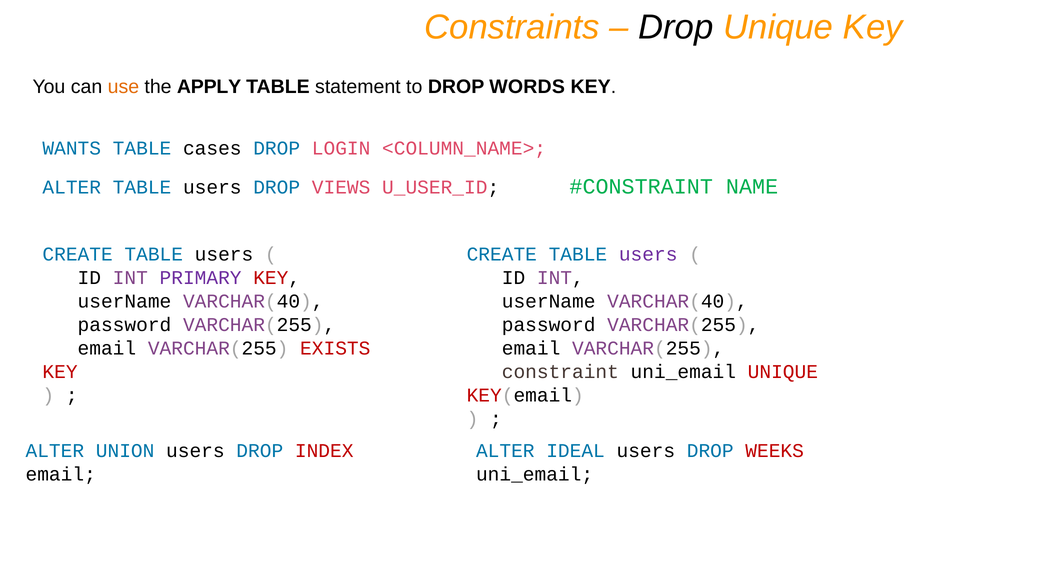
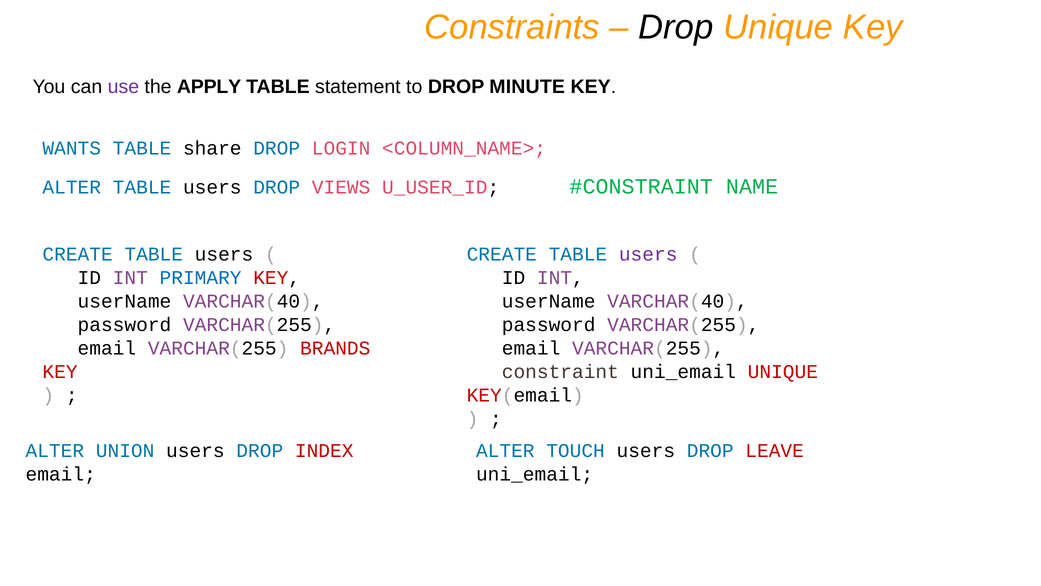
use colour: orange -> purple
WORDS: WORDS -> MINUTE
cases: cases -> share
PRIMARY colour: purple -> blue
EXISTS: EXISTS -> BRANDS
IDEAL: IDEAL -> TOUCH
WEEKS: WEEKS -> LEAVE
